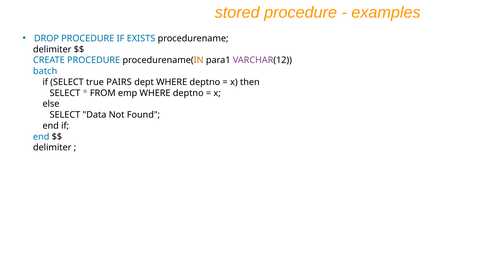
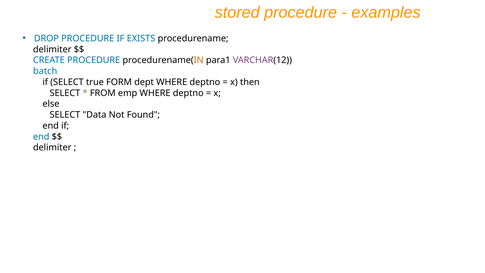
PAIRS: PAIRS -> FORM
